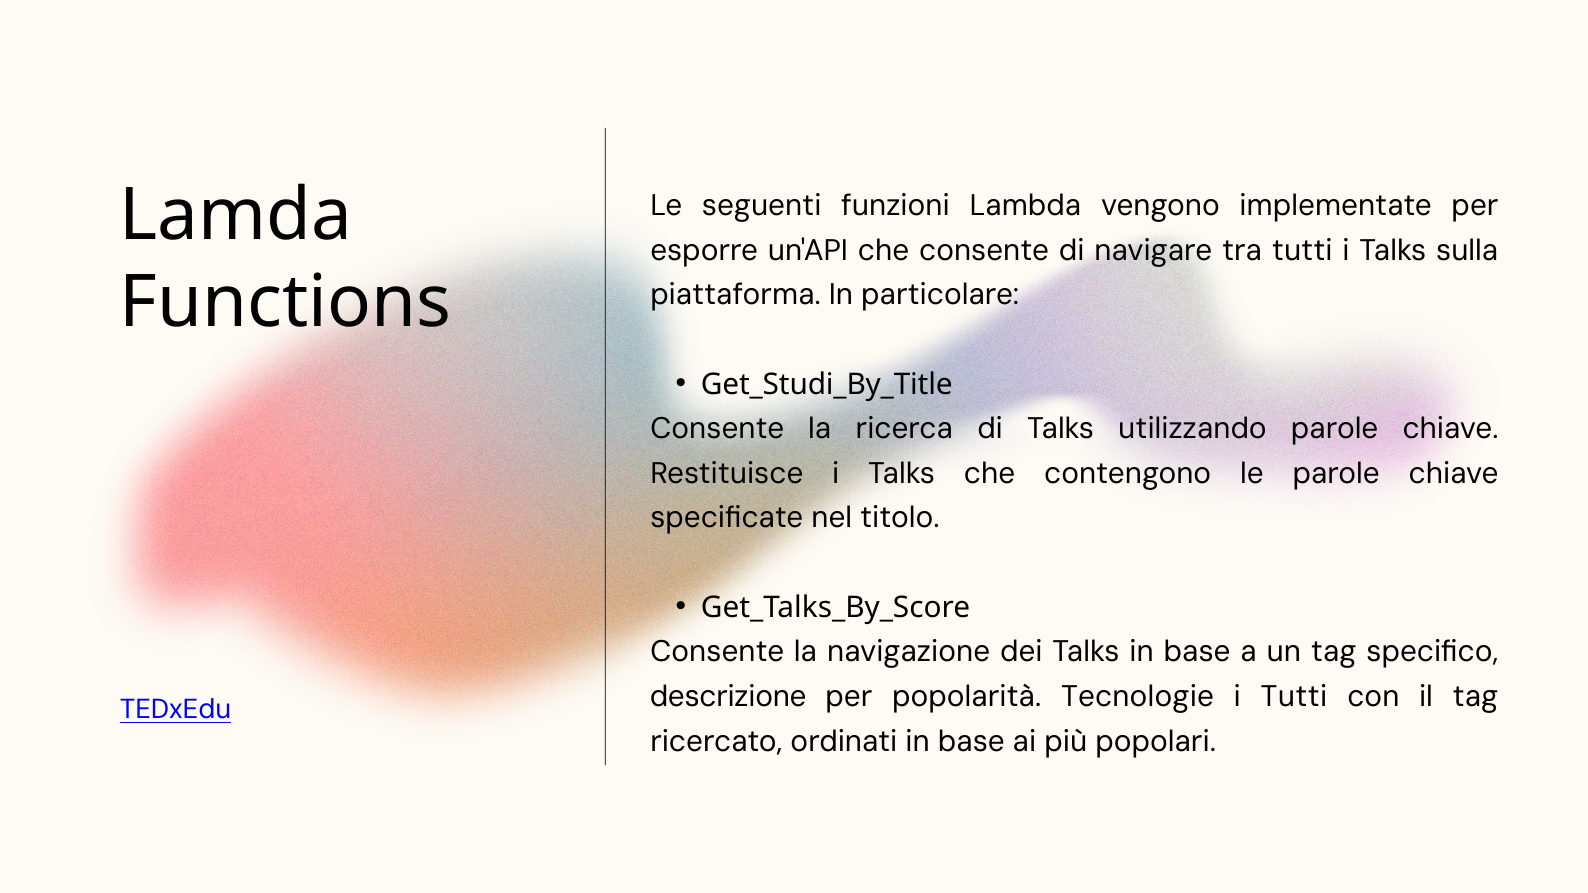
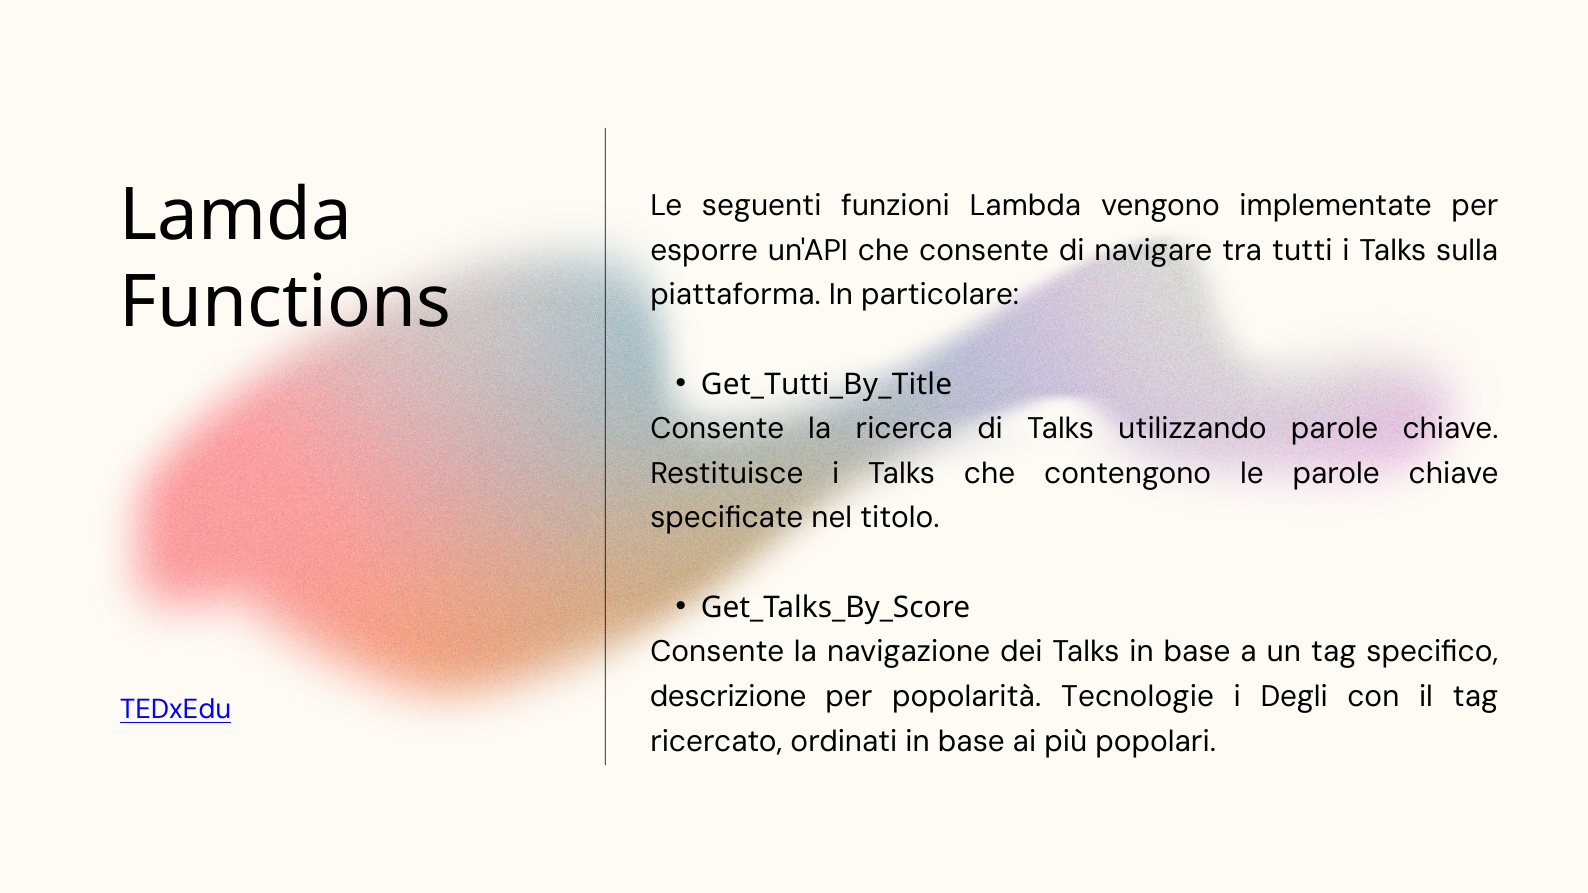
Get_Studi_By_Title: Get_Studi_By_Title -> Get_Tutti_By_Title
i Tutti: Tutti -> Degli
